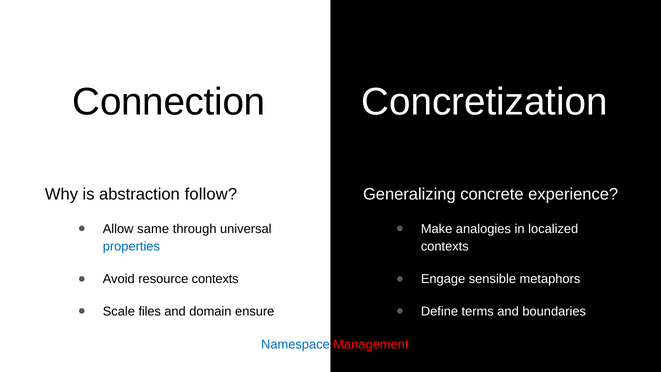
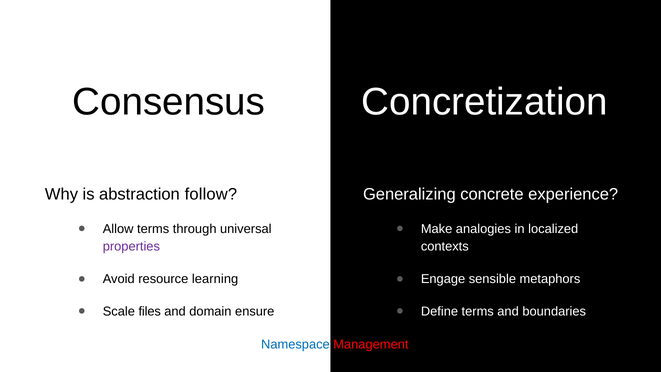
Connection: Connection -> Consensus
Allow same: same -> terms
properties colour: blue -> purple
resource contexts: contexts -> learning
